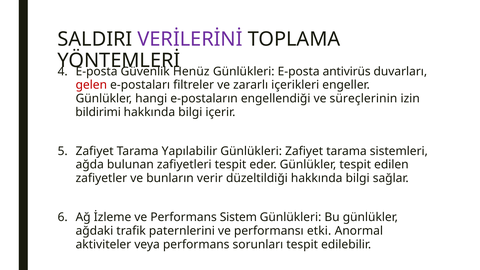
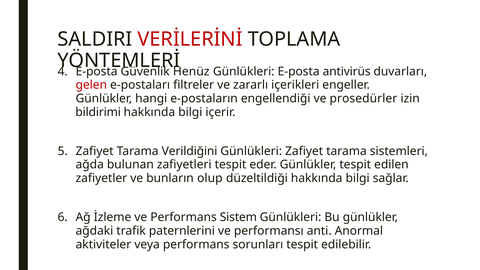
VERİLERİNİ colour: purple -> red
süreçlerinin: süreçlerinin -> prosedürler
Yapılabilir: Yapılabilir -> Verildiğini
verir: verir -> olup
etki: etki -> anti
